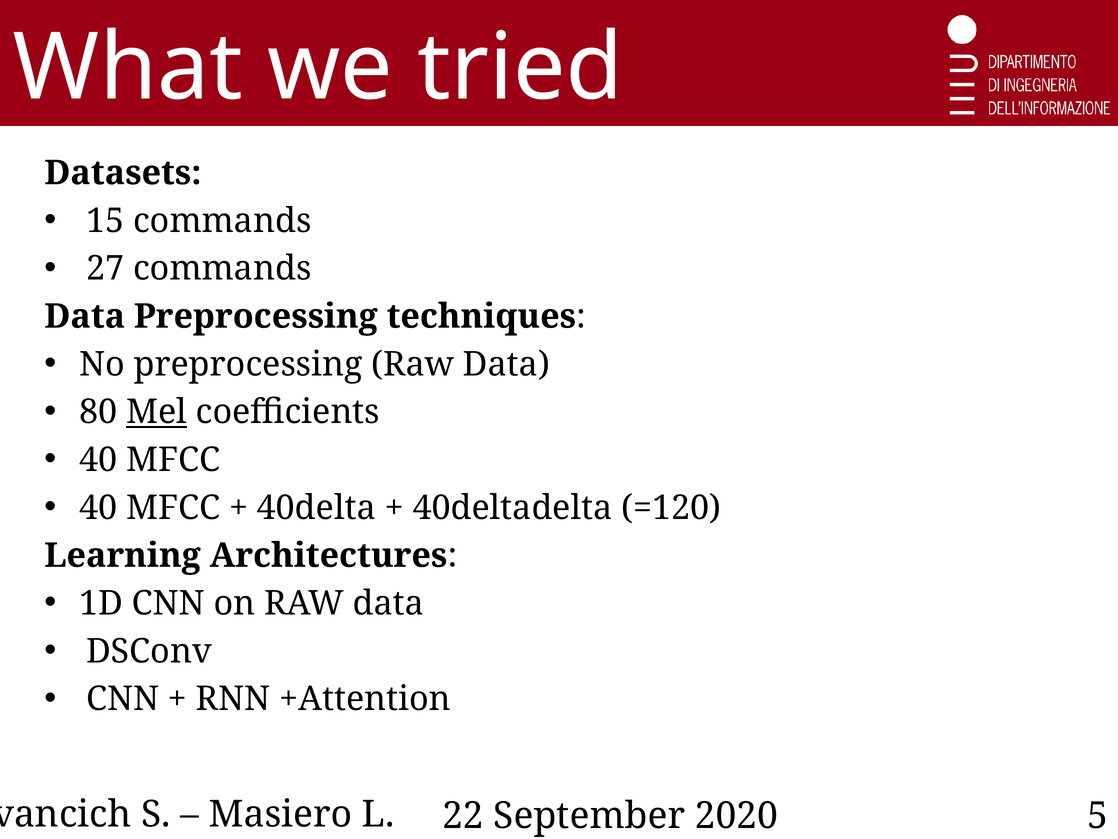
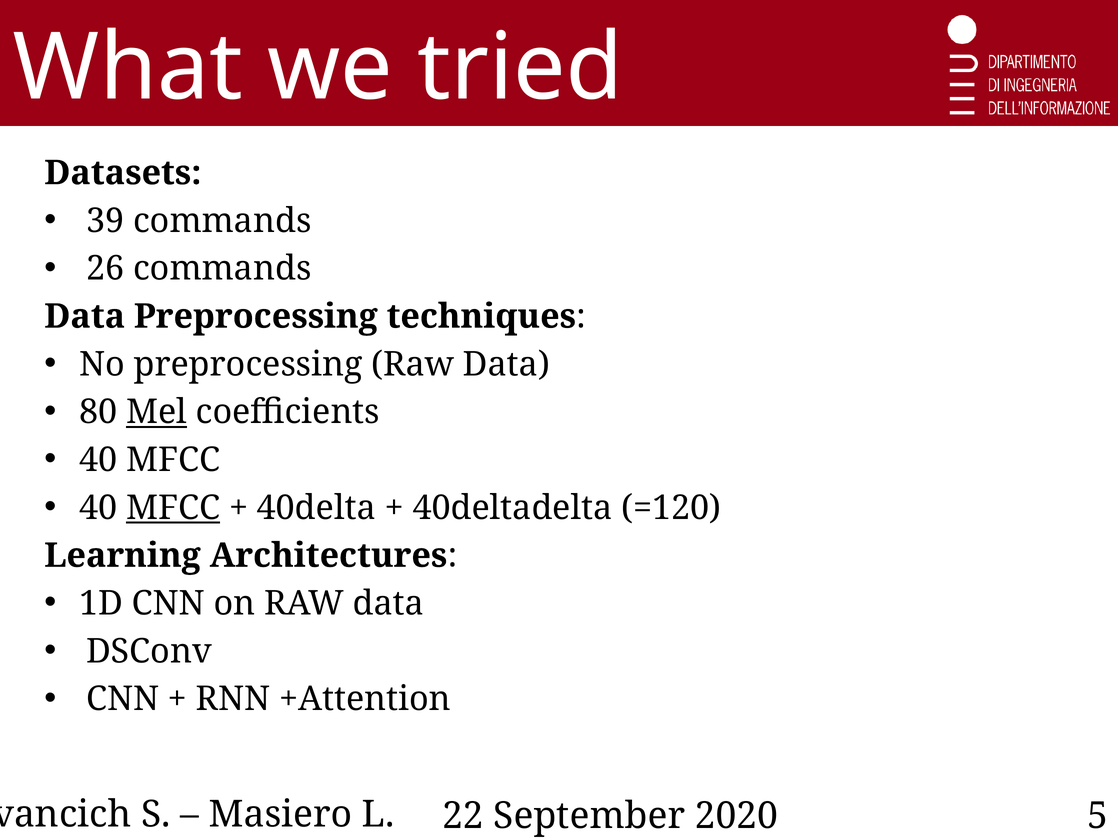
15: 15 -> 39
27: 27 -> 26
MFCC at (173, 507) underline: none -> present
